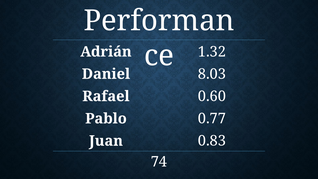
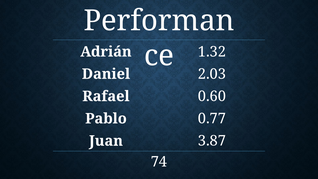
8.03: 8.03 -> 2.03
0.83: 0.83 -> 3.87
